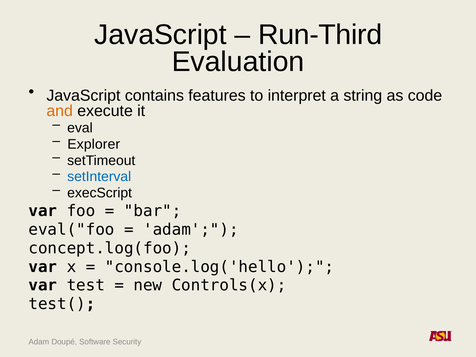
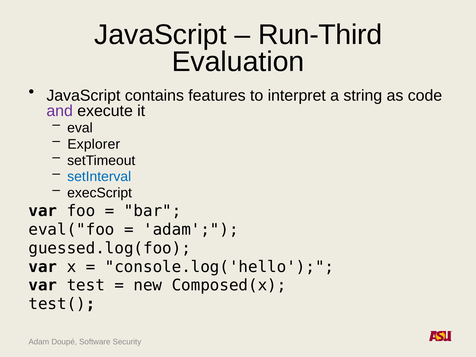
and colour: orange -> purple
concept.log(foo: concept.log(foo -> guessed.log(foo
Controls(x: Controls(x -> Composed(x
